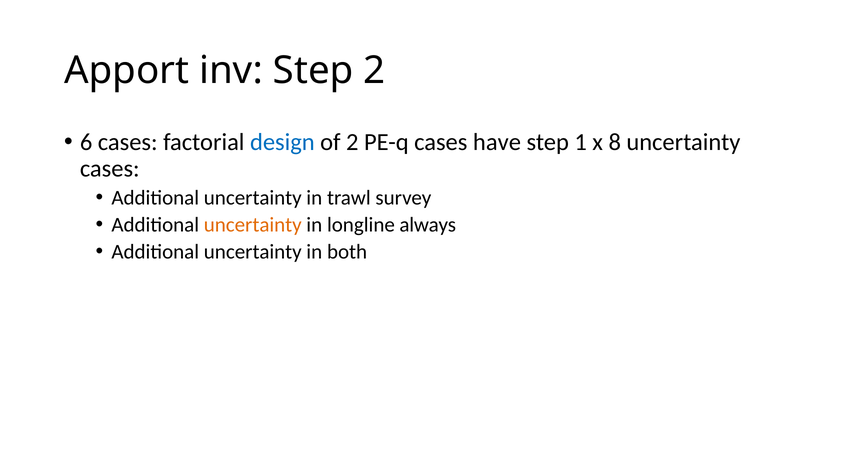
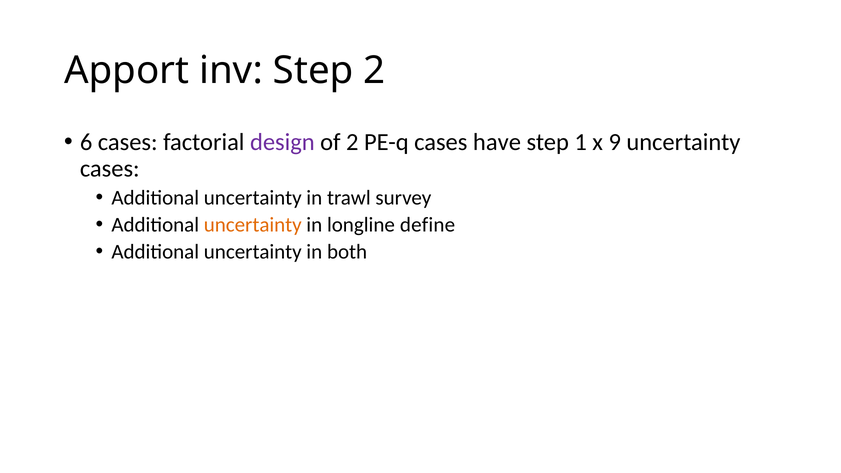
design colour: blue -> purple
8: 8 -> 9
always: always -> define
